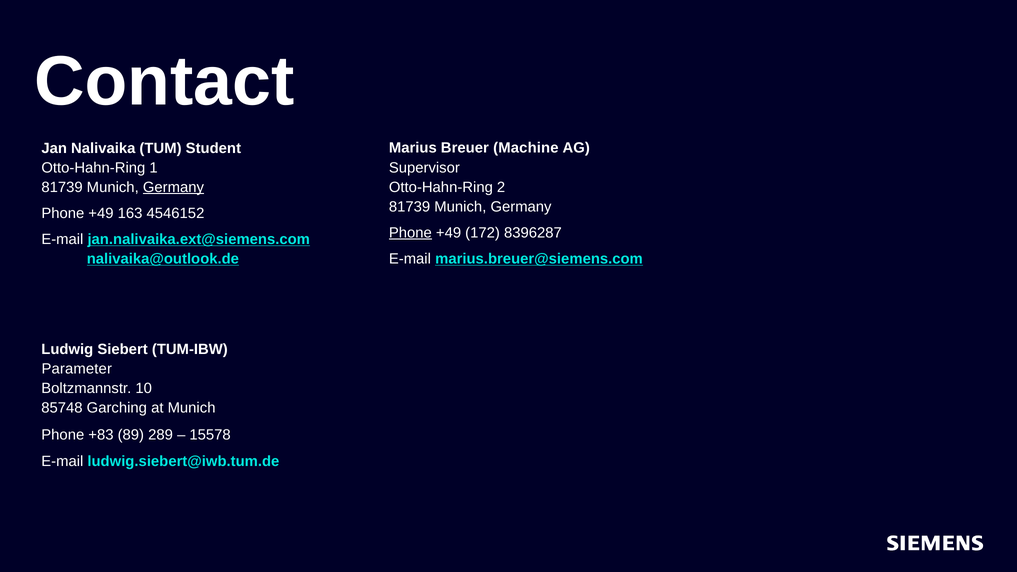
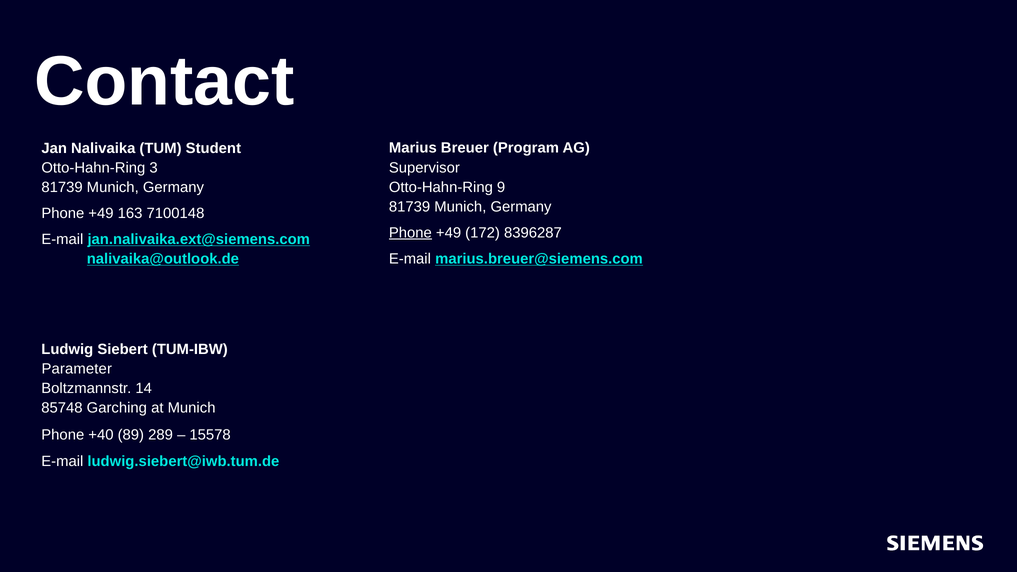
Machine: Machine -> Program
1: 1 -> 3
2: 2 -> 9
Germany at (173, 187) underline: present -> none
4546152: 4546152 -> 7100148
10: 10 -> 14
+83: +83 -> +40
